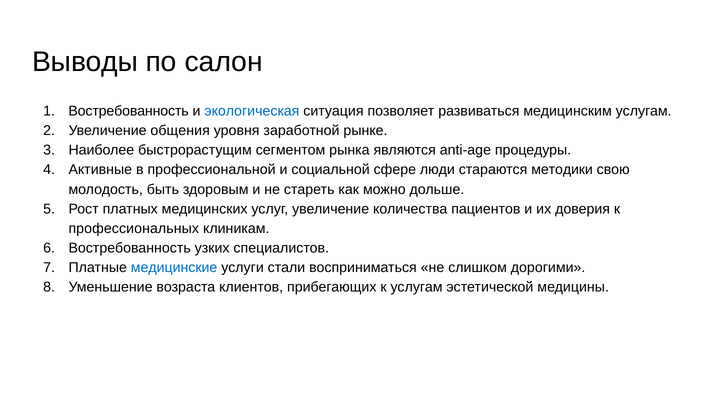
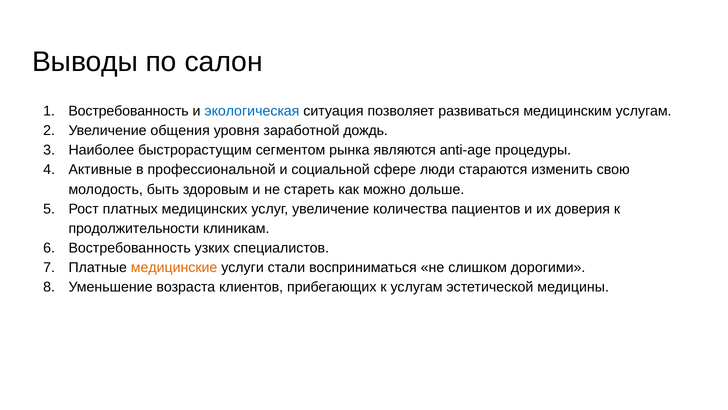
рынке: рынке -> дождь
методики: методики -> изменить
профессиональных: профессиональных -> продолжительности
медицинские colour: blue -> orange
